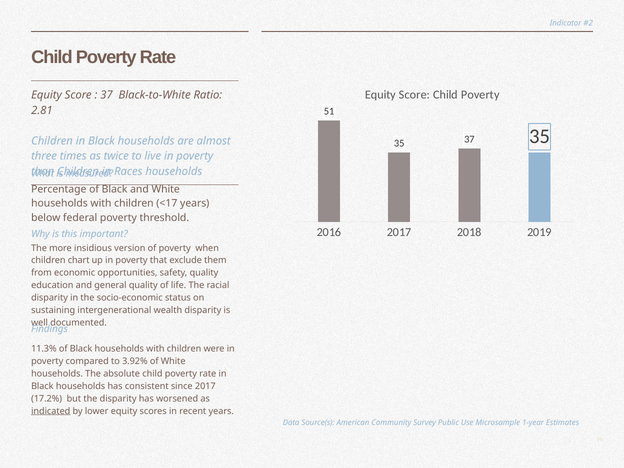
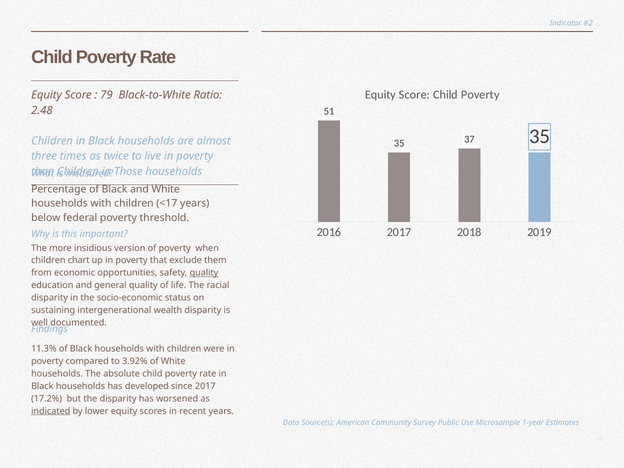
37 at (107, 95): 37 -> 79
2.81: 2.81 -> 2.48
Races: Races -> Those
quality at (204, 273) underline: none -> present
consistent: consistent -> developed
